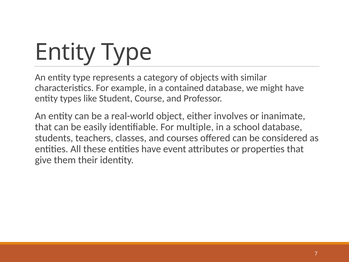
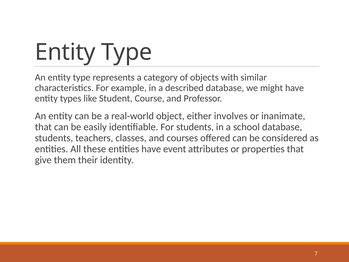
contained: contained -> described
For multiple: multiple -> students
